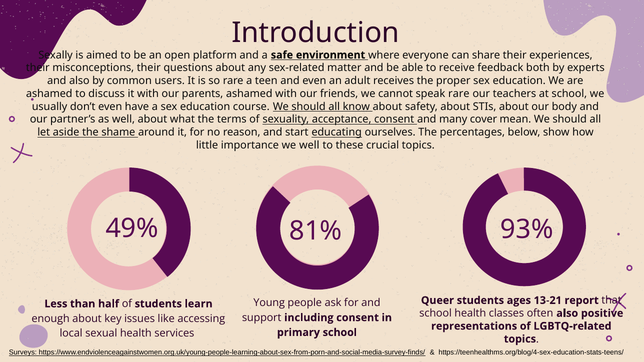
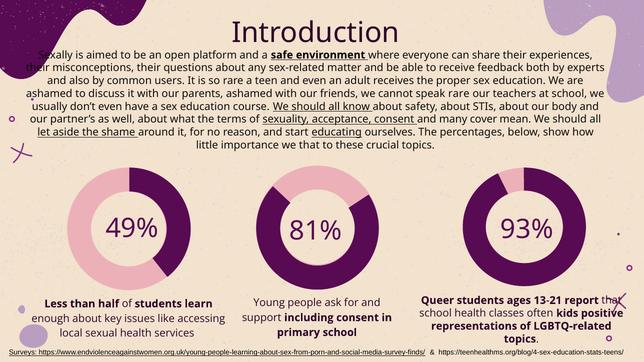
we well: well -> that
often also: also -> kids
